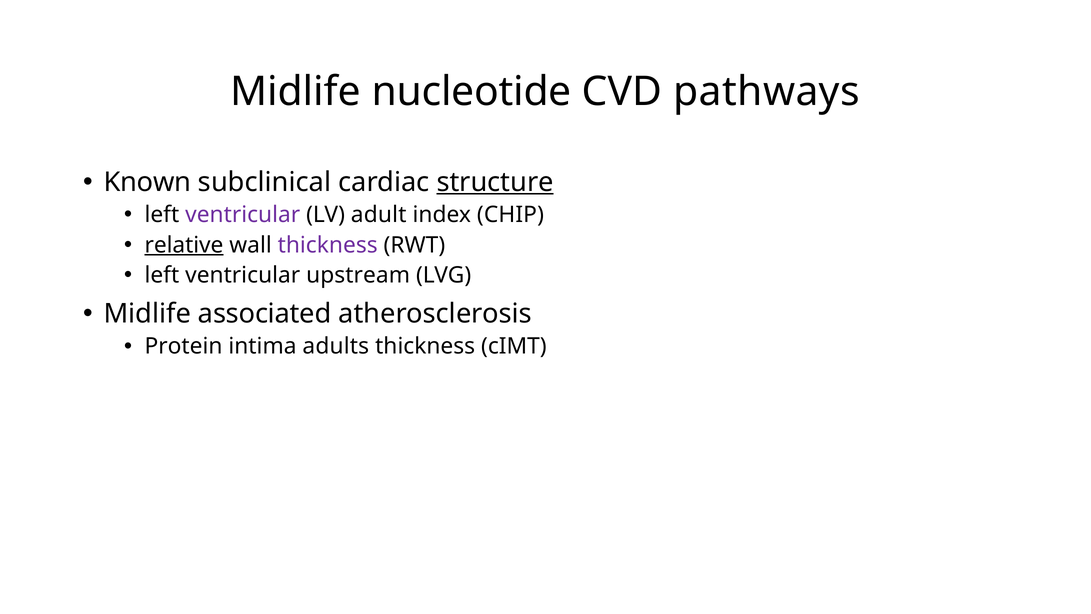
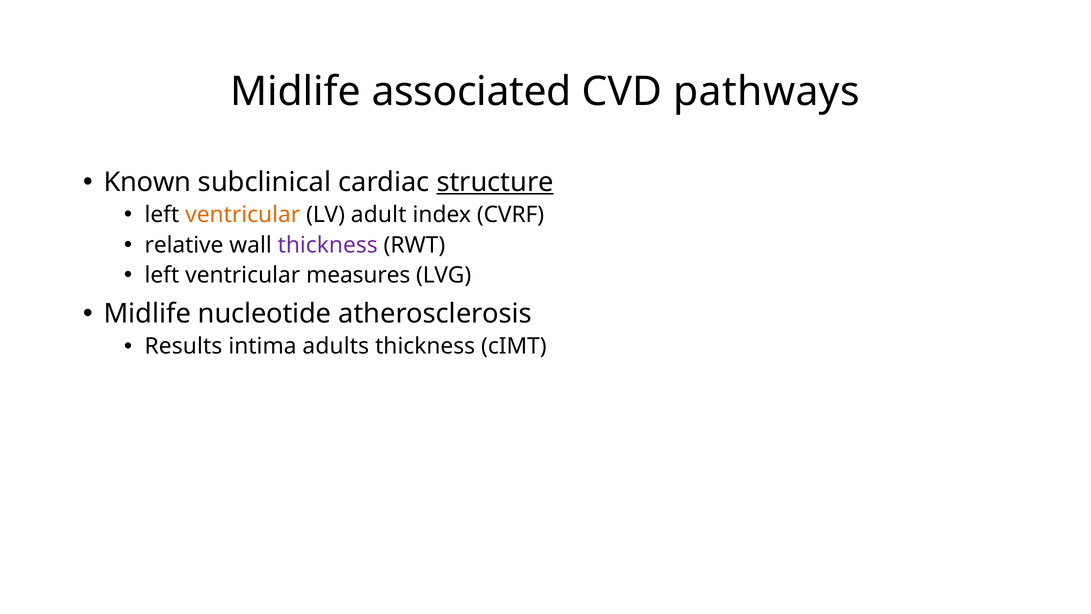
nucleotide: nucleotide -> associated
ventricular at (243, 215) colour: purple -> orange
CHIP: CHIP -> CVRF
relative underline: present -> none
upstream: upstream -> measures
associated: associated -> nucleotide
Protein: Protein -> Results
